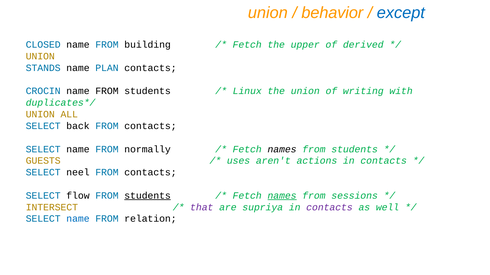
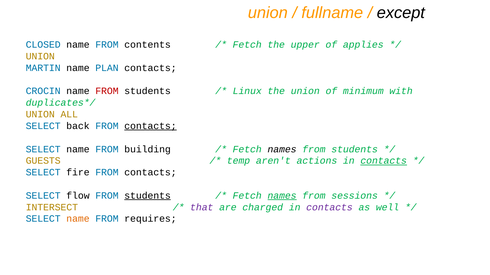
behavior: behavior -> fullname
except colour: blue -> black
building: building -> contents
derived: derived -> applies
STANDS: STANDS -> MARTIN
FROM at (107, 91) colour: black -> red
writing: writing -> minimum
contacts at (150, 126) underline: none -> present
normally: normally -> building
uses: uses -> temp
contacts at (384, 161) underline: none -> present
neel: neel -> fire
supriya: supriya -> charged
name at (78, 219) colour: blue -> orange
relation: relation -> requires
